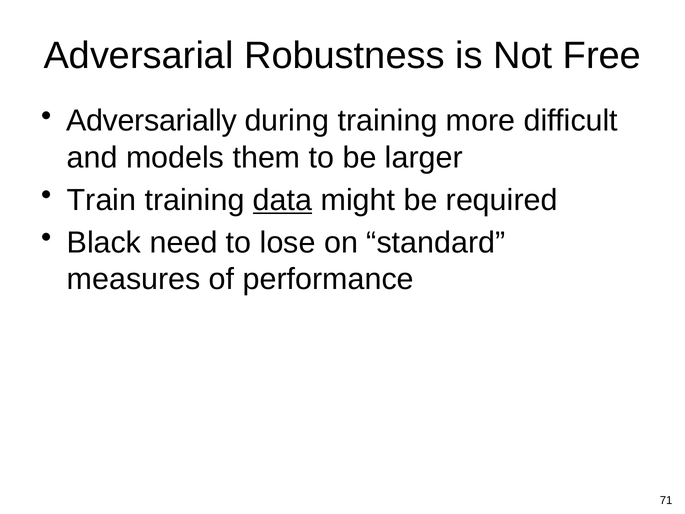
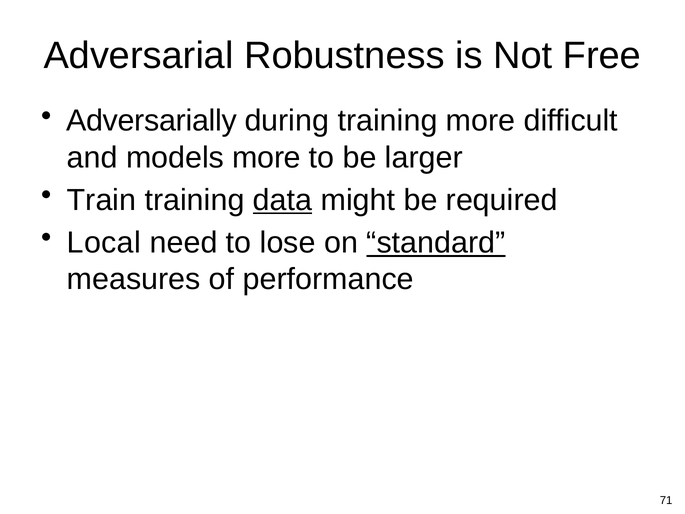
models them: them -> more
Black: Black -> Local
standard underline: none -> present
